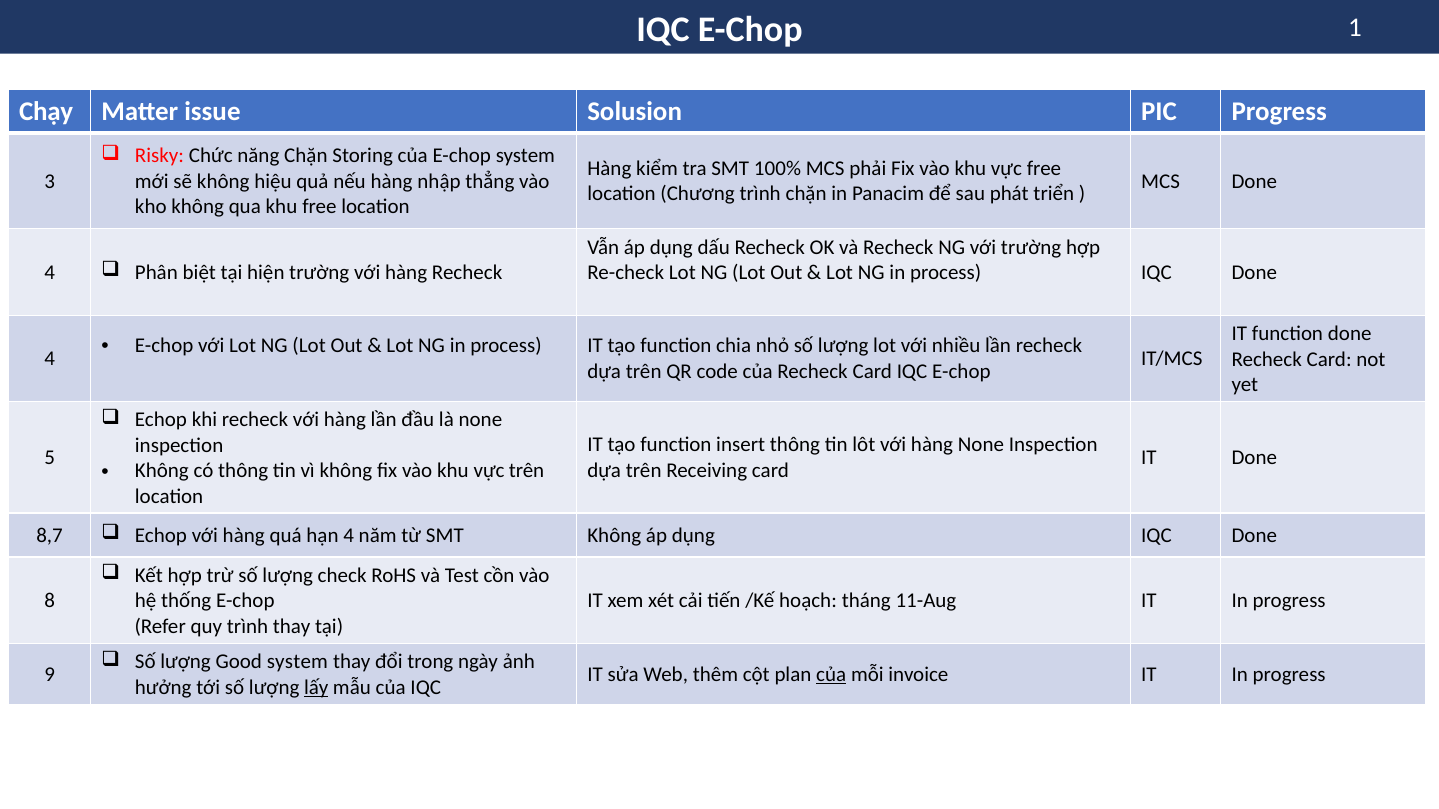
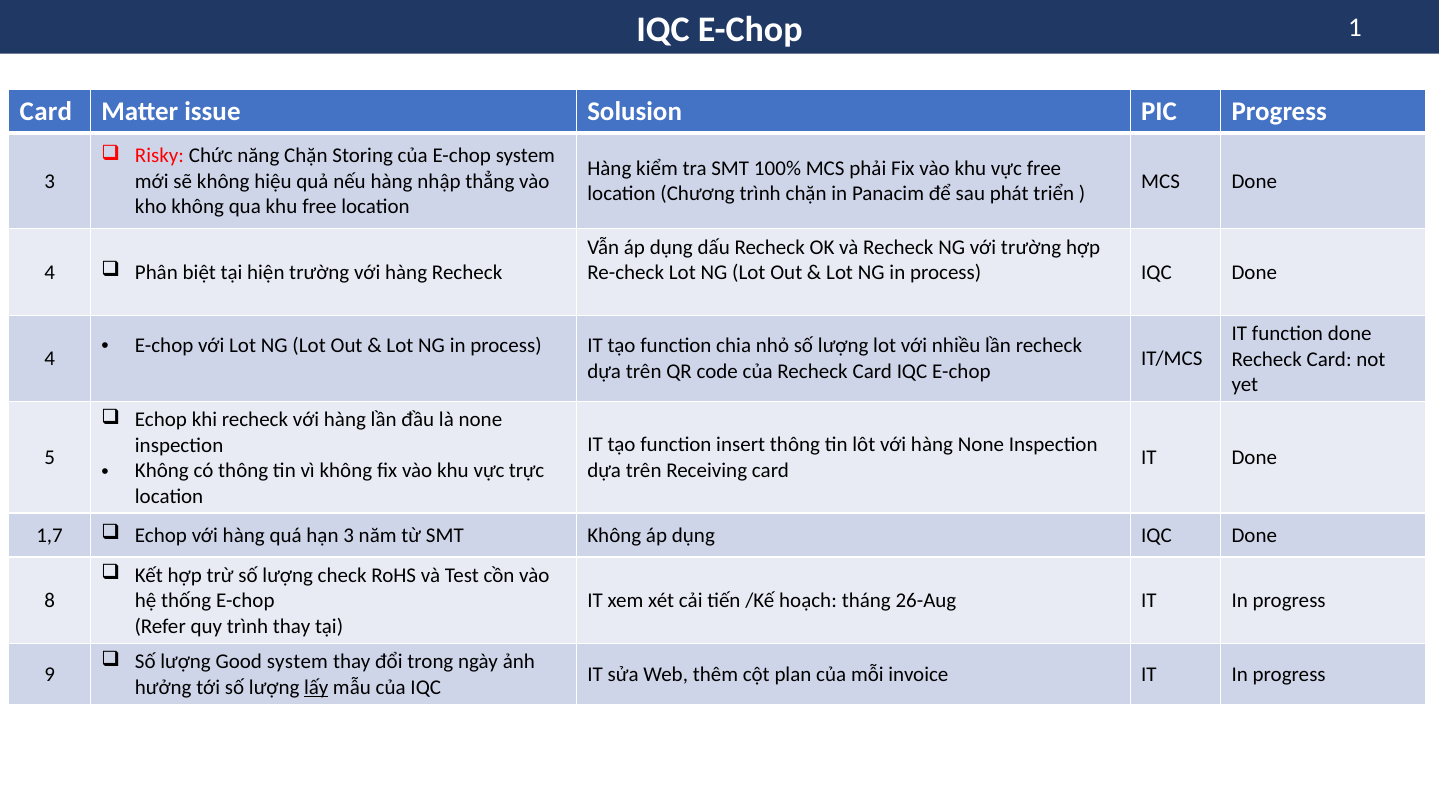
Chạy at (46, 112): Chạy -> Card
vực trên: trên -> trực
8,7: 8,7 -> 1,7
hạn 4: 4 -> 3
11-Aug: 11-Aug -> 26-Aug
của at (831, 674) underline: present -> none
